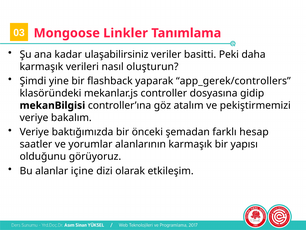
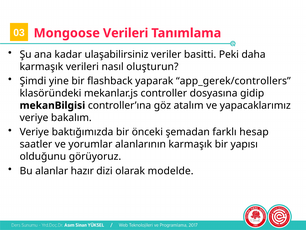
Mongoose Linkler: Linkler -> Verileri
pekiştirmemizi: pekiştirmemizi -> yapacaklarımız
içine: içine -> hazır
etkileşim: etkileşim -> modelde
